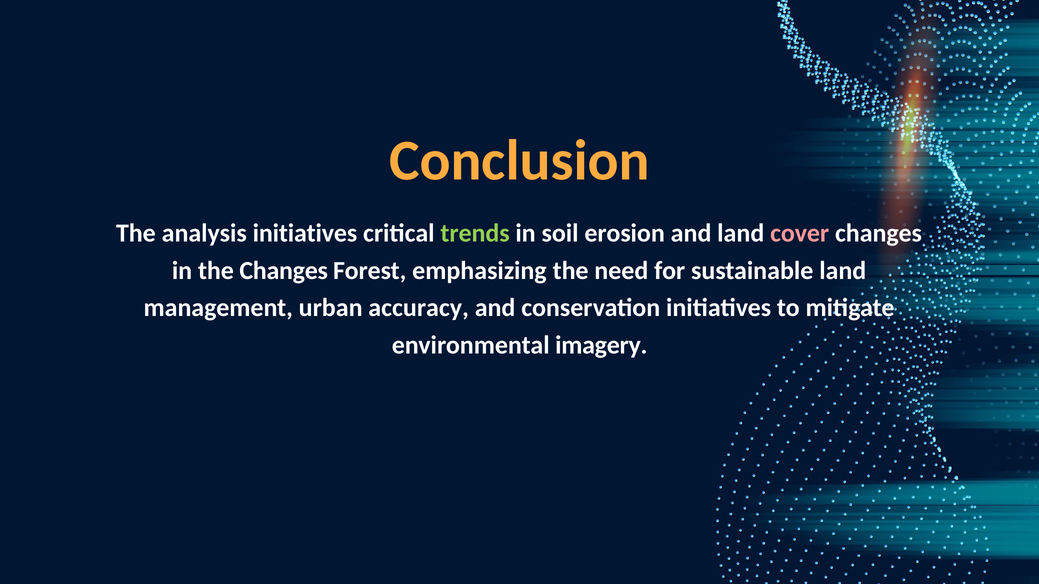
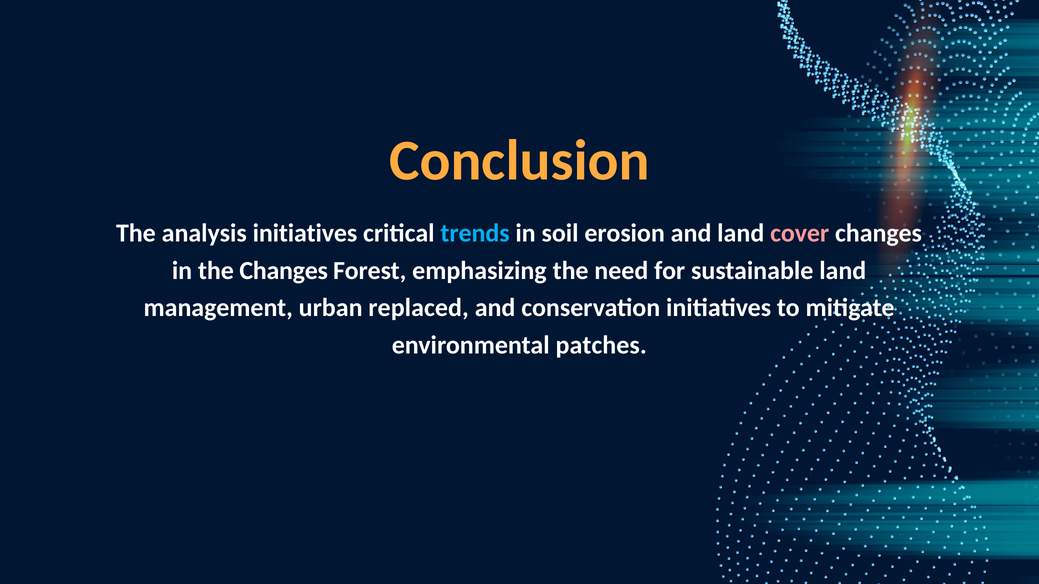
trends colour: light green -> light blue
accuracy: accuracy -> replaced
imagery: imagery -> patches
